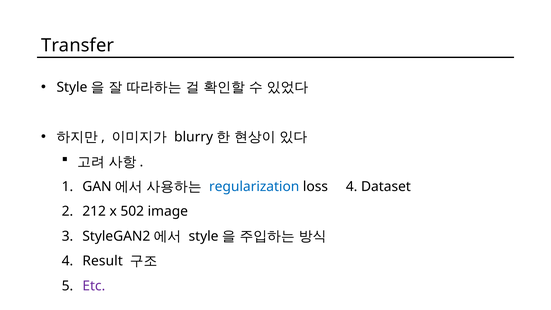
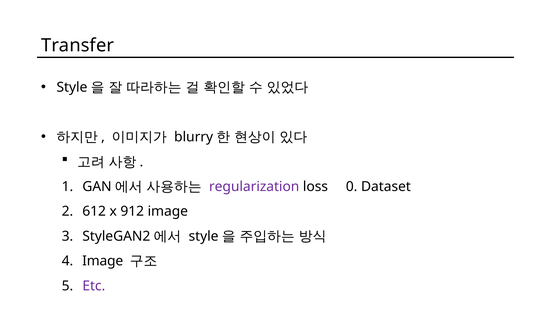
regularization colour: blue -> purple
loss 4: 4 -> 0
212: 212 -> 612
502: 502 -> 912
Result at (103, 261): Result -> Image
